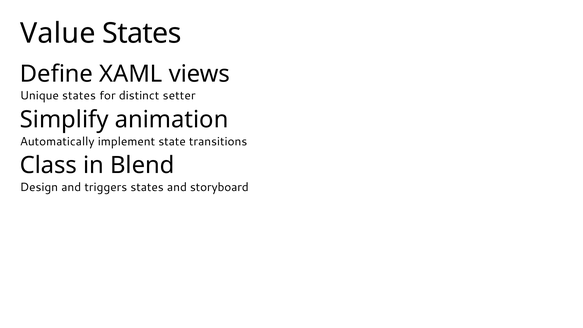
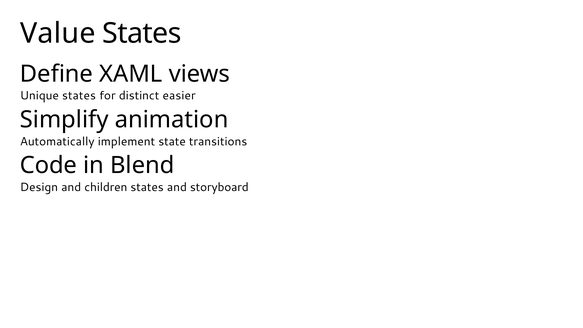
setter: setter -> easier
Class: Class -> Code
triggers: triggers -> children
